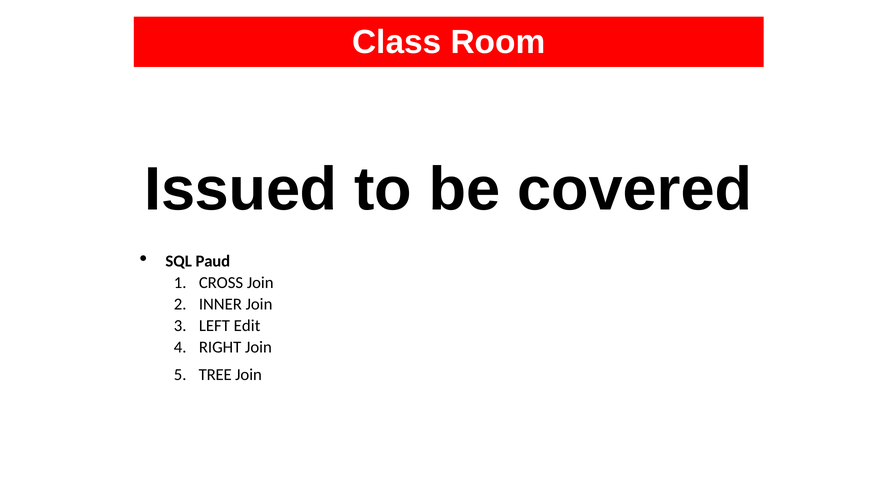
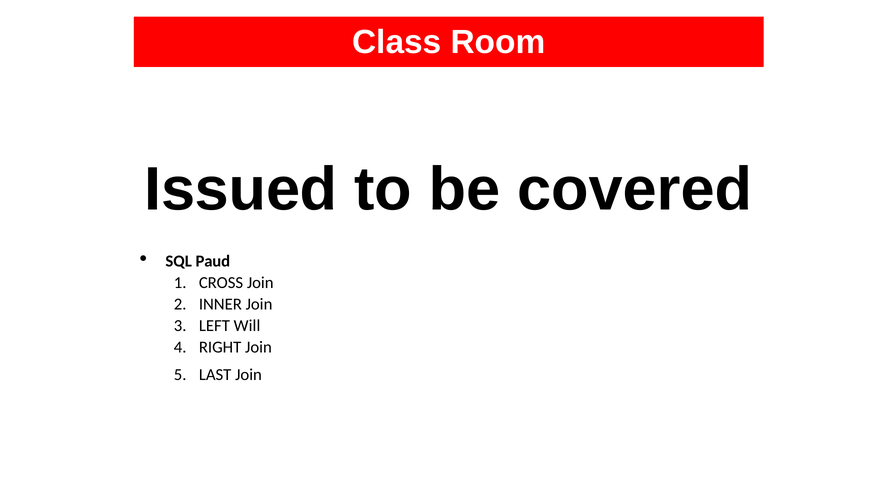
Edit: Edit -> Will
TREE: TREE -> LAST
